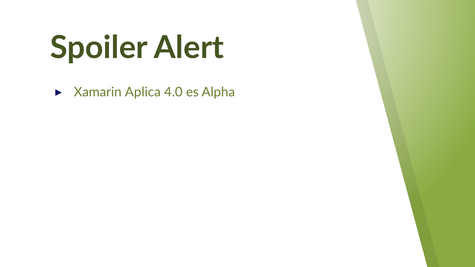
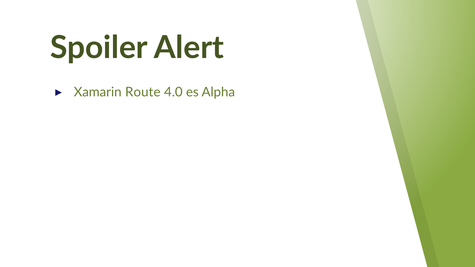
Aplica: Aplica -> Route
